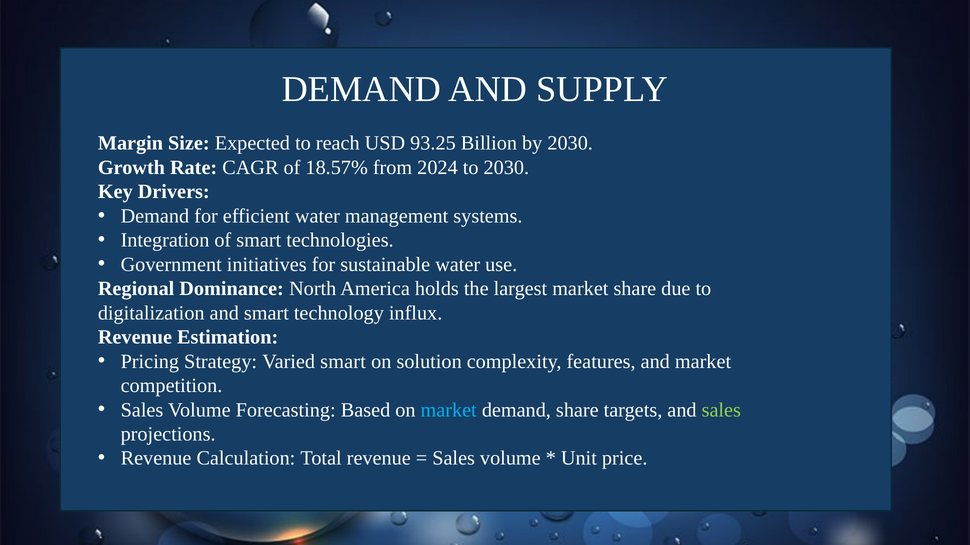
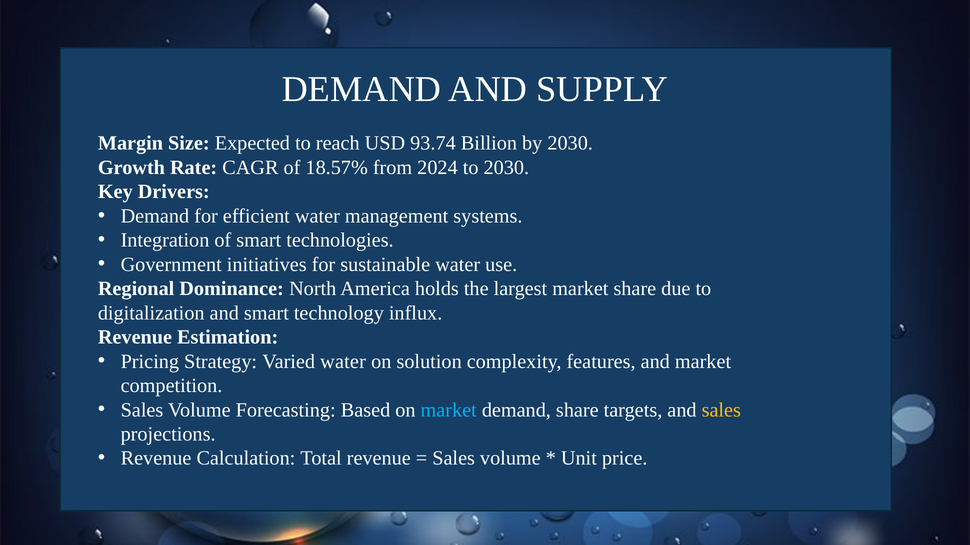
93.25: 93.25 -> 93.74
Varied smart: smart -> water
sales at (721, 410) colour: light green -> yellow
